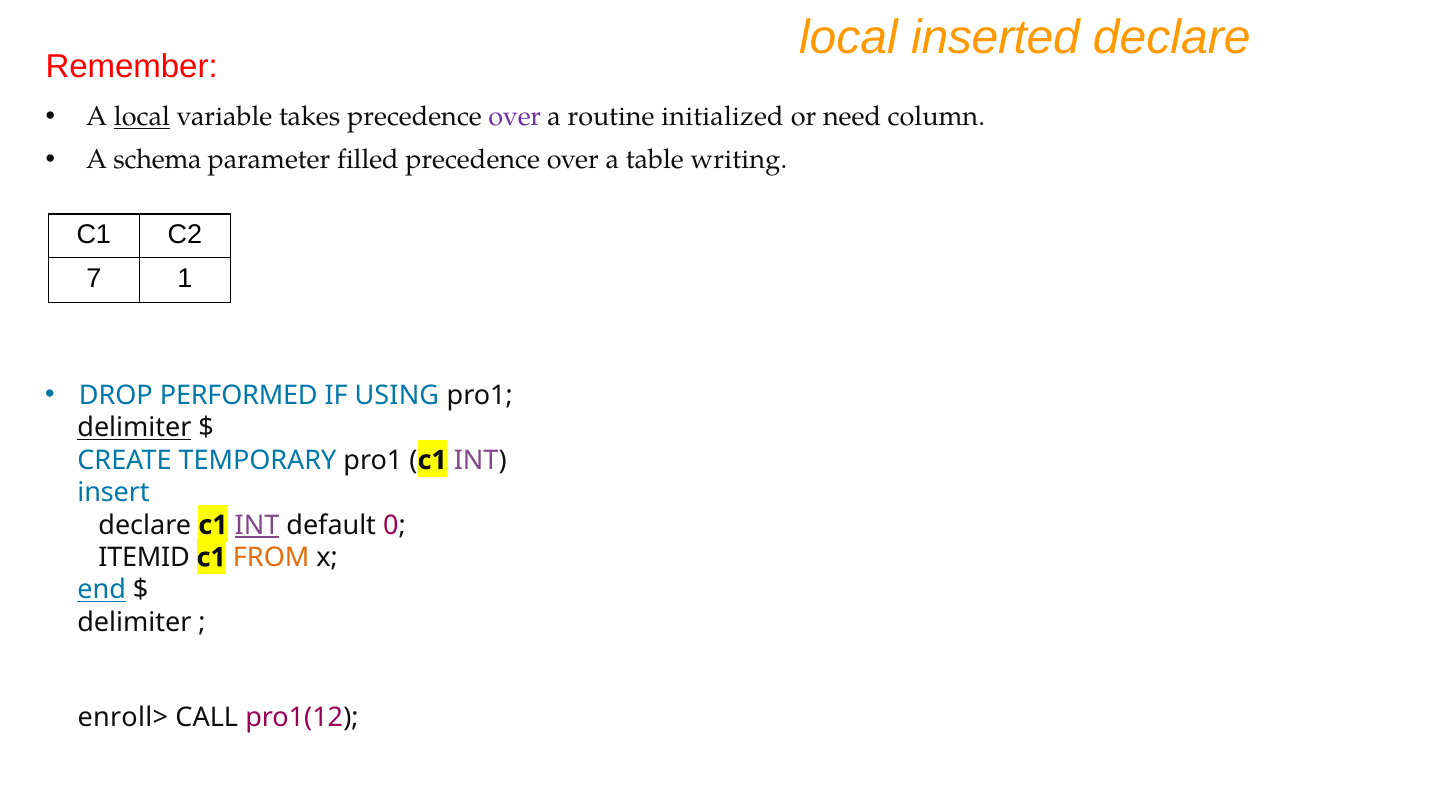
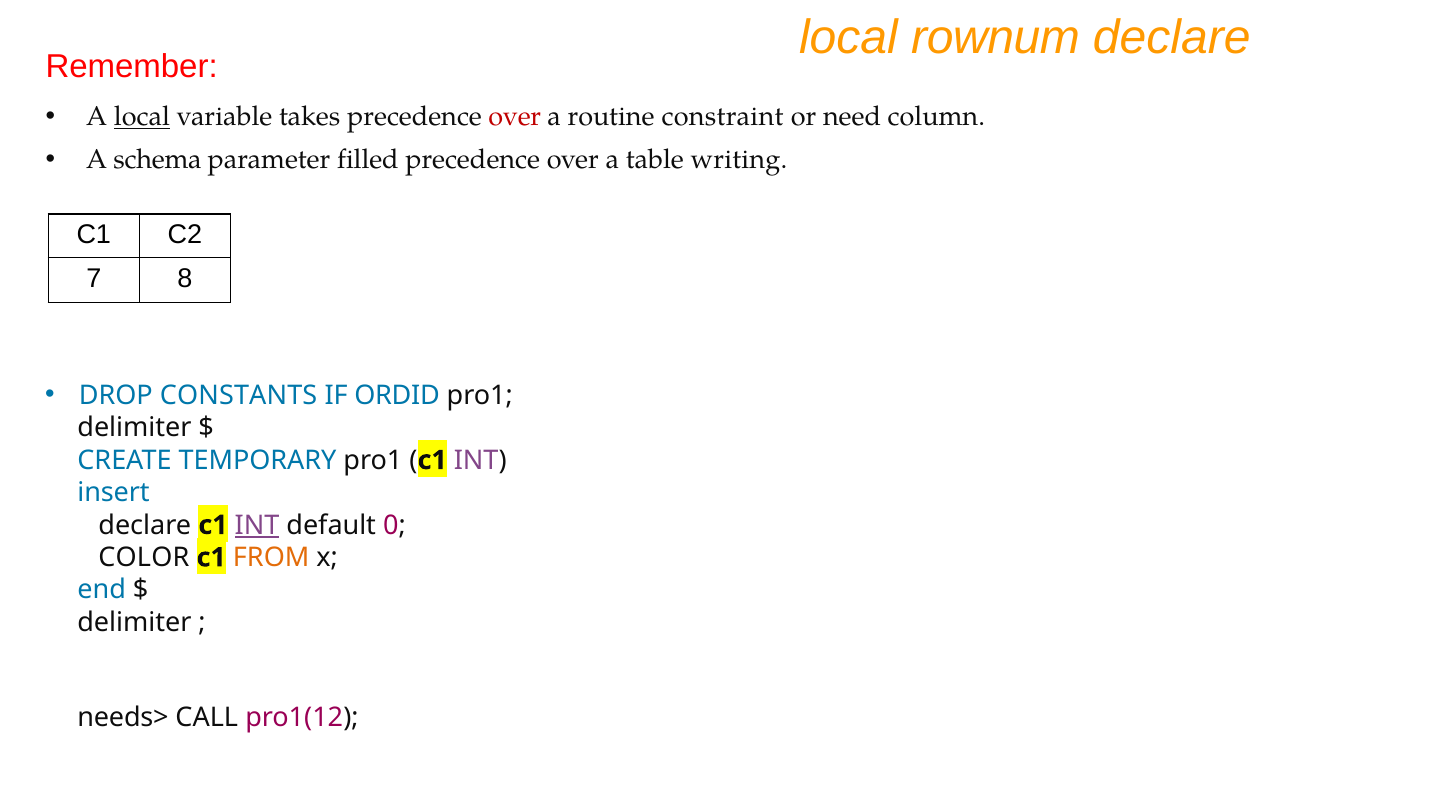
inserted: inserted -> rownum
over at (515, 117) colour: purple -> red
initialized: initialized -> constraint
1: 1 -> 8
PERFORMED: PERFORMED -> CONSTANTS
USING: USING -> ORDID
delimiter at (134, 428) underline: present -> none
ITEMID: ITEMID -> COLOR
end underline: present -> none
enroll>: enroll> -> needs>
